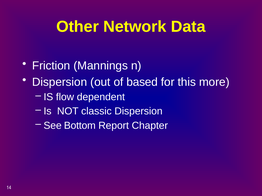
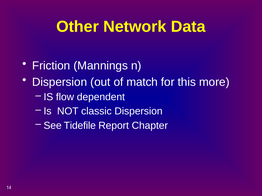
based: based -> match
Bottom: Bottom -> Tidefile
